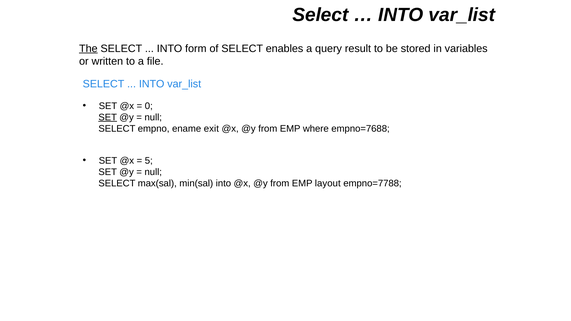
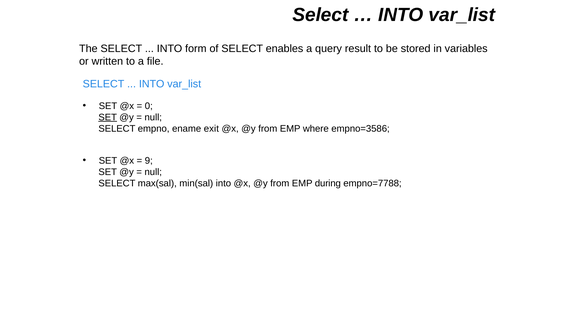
The underline: present -> none
empno=7688: empno=7688 -> empno=3586
5: 5 -> 9
layout: layout -> during
